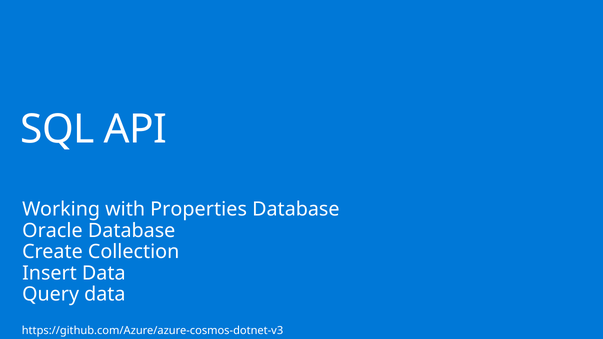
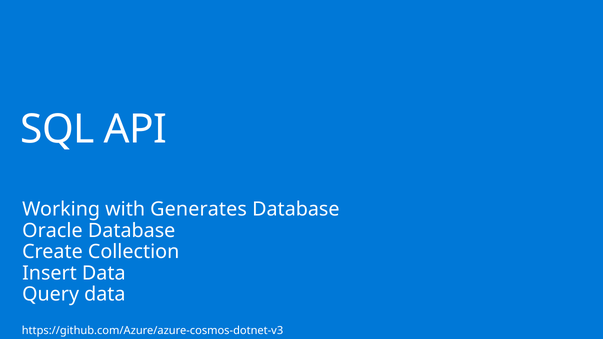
Properties: Properties -> Generates
